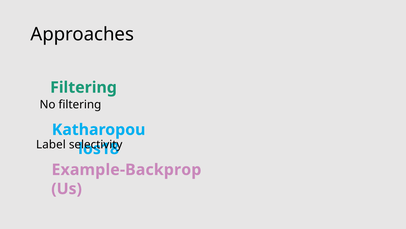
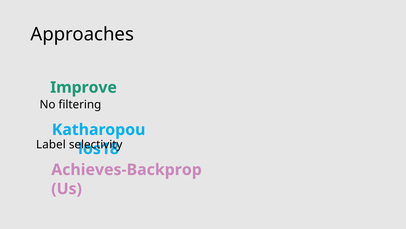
Filtering at (83, 87): Filtering -> Improve
Example-Backprop: Example-Backprop -> Achieves-Backprop
